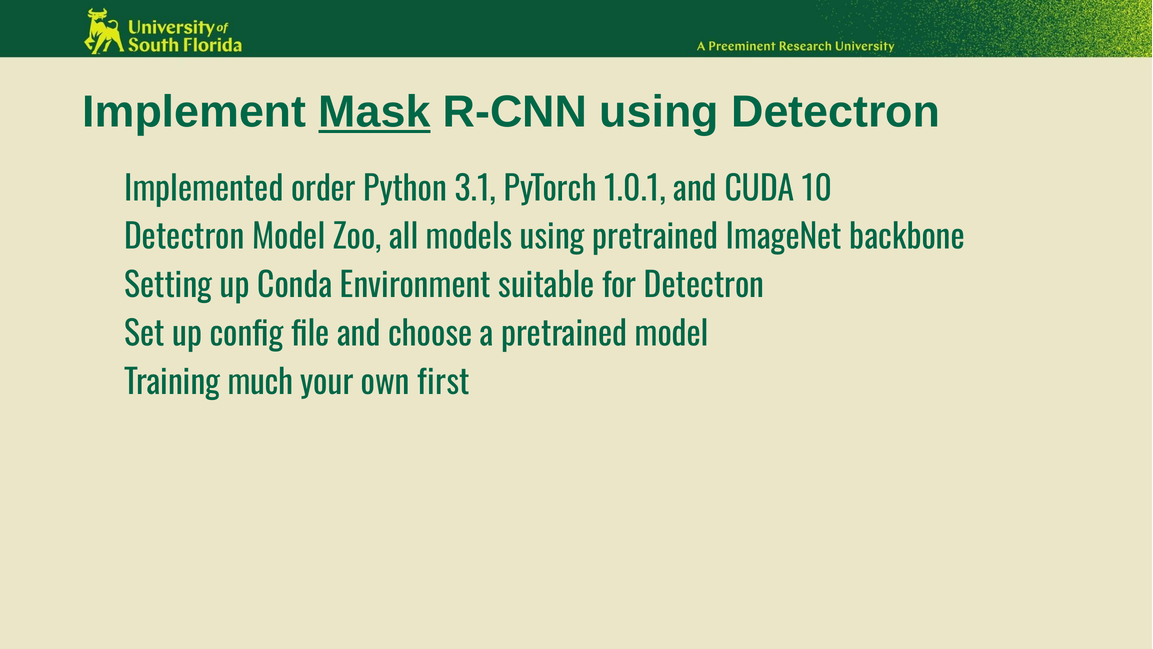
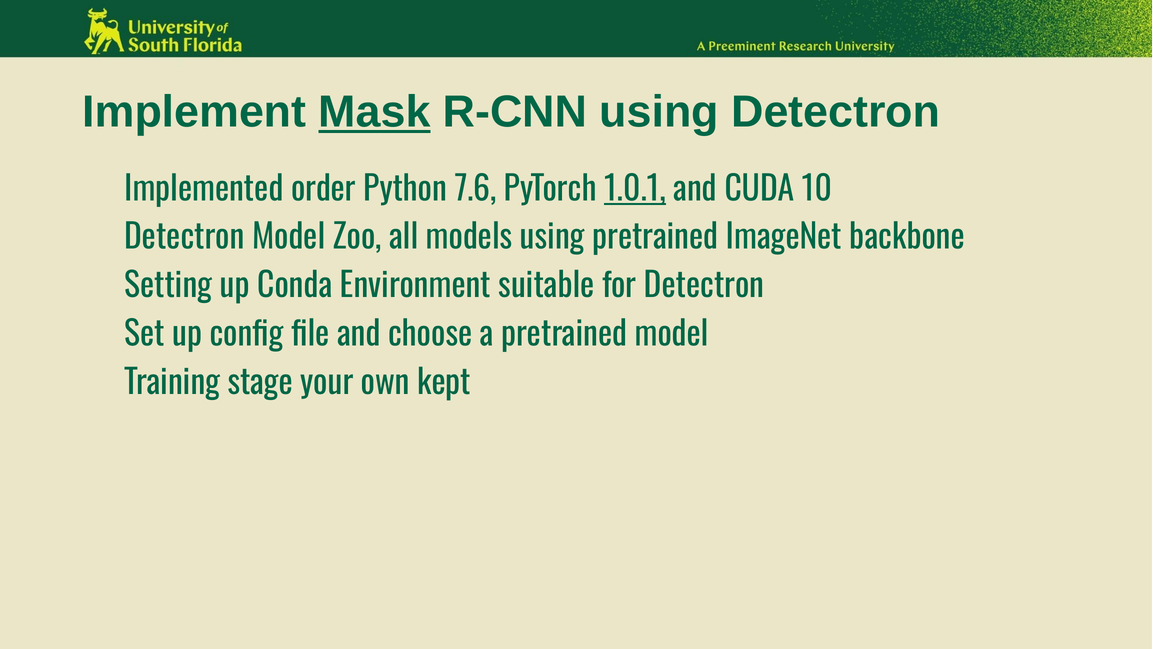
3.1: 3.1 -> 7.6
1.0.1 underline: none -> present
much: much -> stage
first: first -> kept
